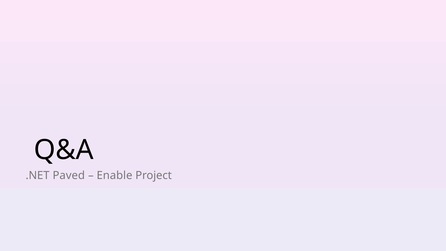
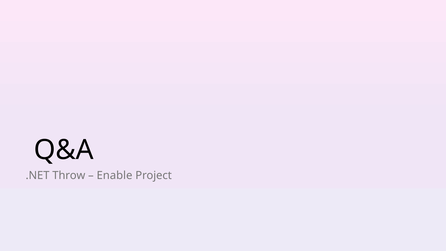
Paved: Paved -> Throw
